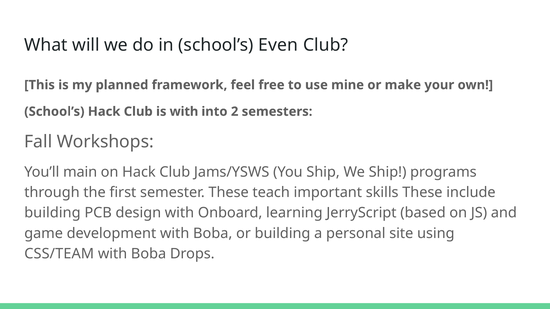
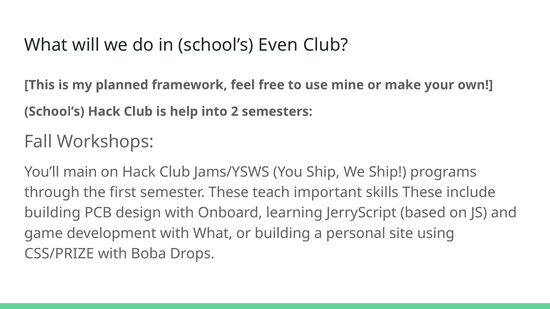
is with: with -> help
development with Boba: Boba -> What
CSS/TEAM: CSS/TEAM -> CSS/PRIZE
